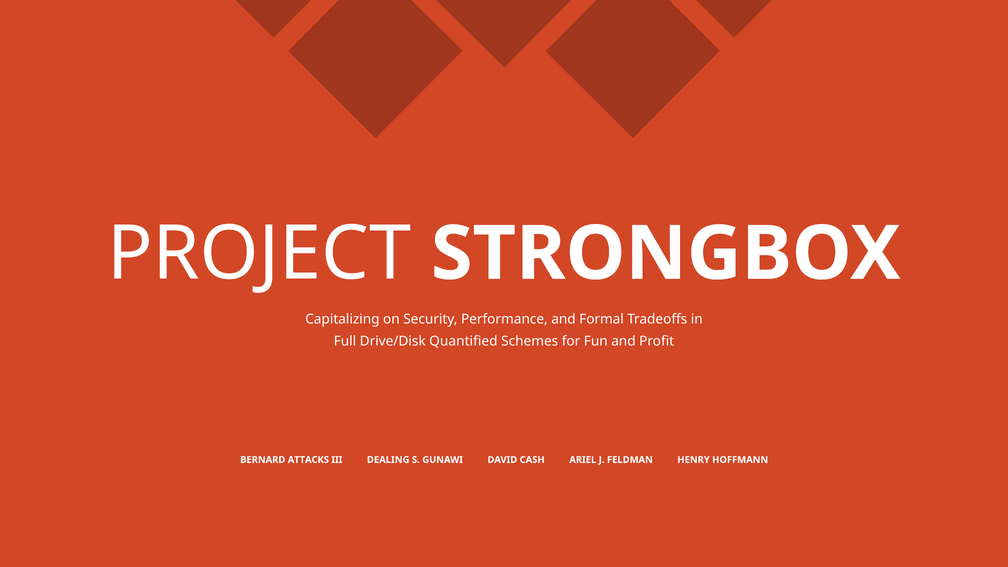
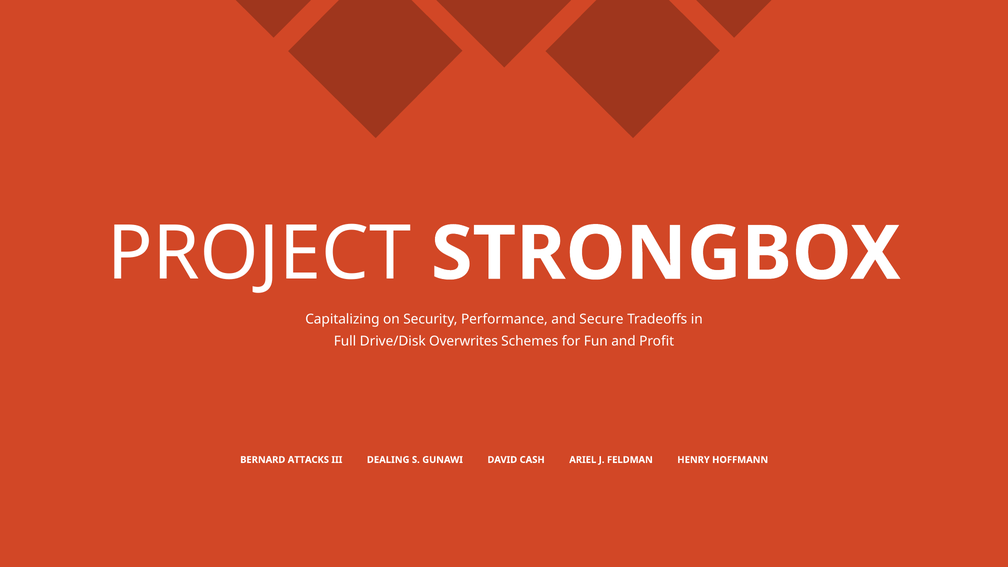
Formal: Formal -> Secure
Quantified: Quantified -> Overwrites
